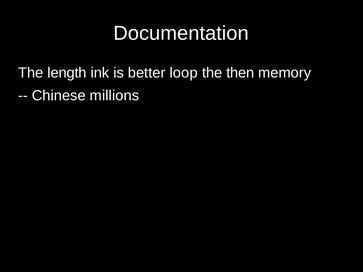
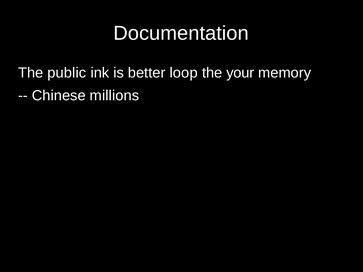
length: length -> public
then: then -> your
